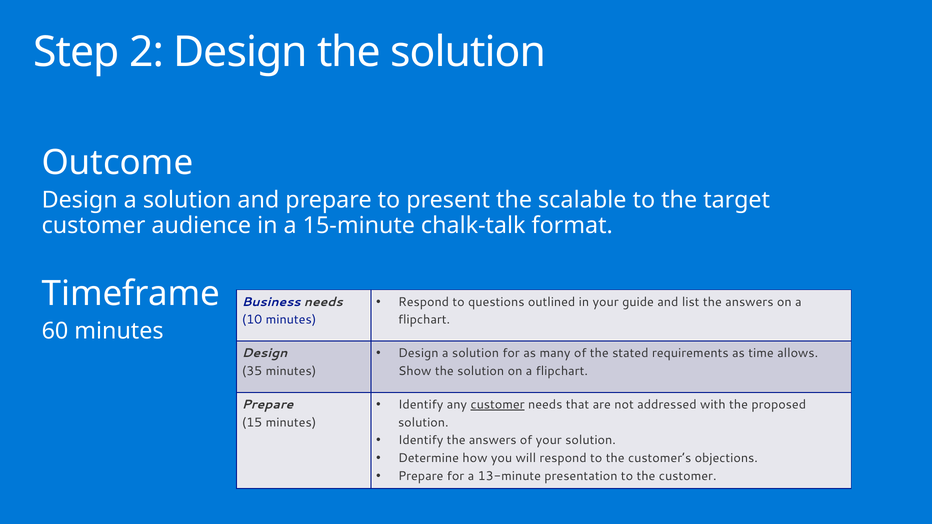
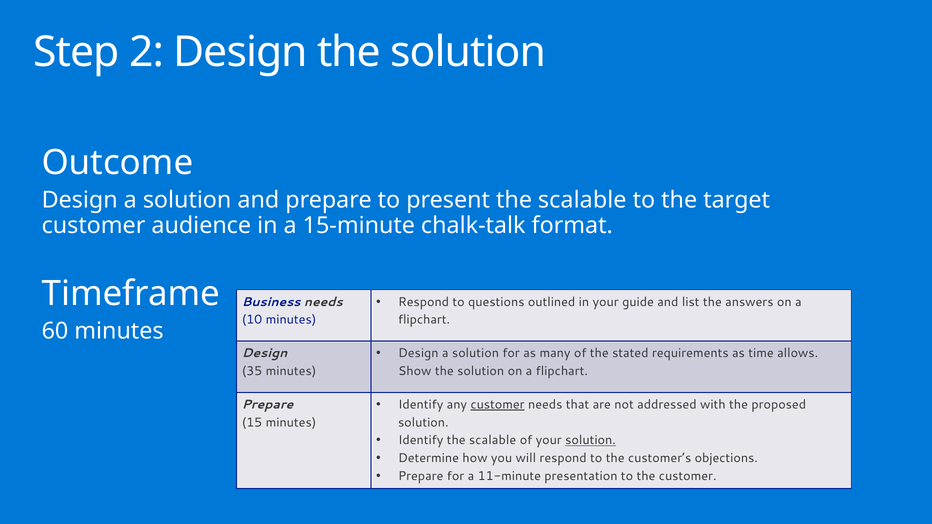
Identify the answers: answers -> scalable
solution at (591, 440) underline: none -> present
13-minute: 13-minute -> 11-minute
